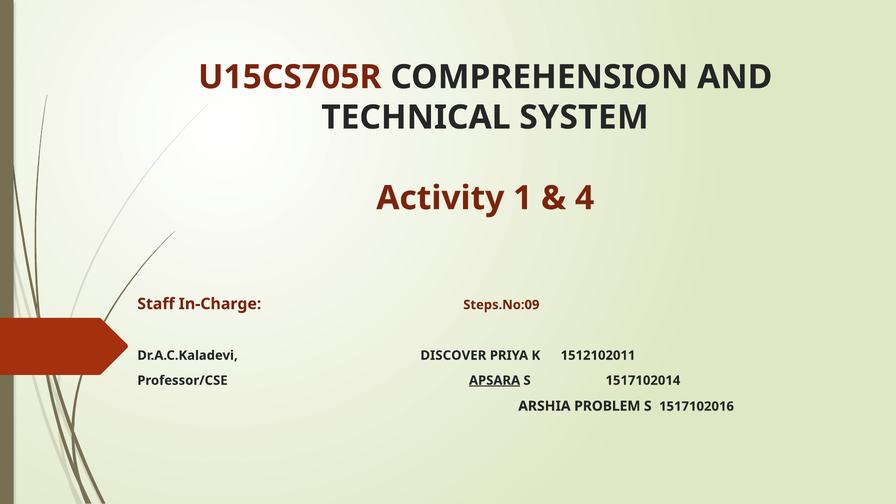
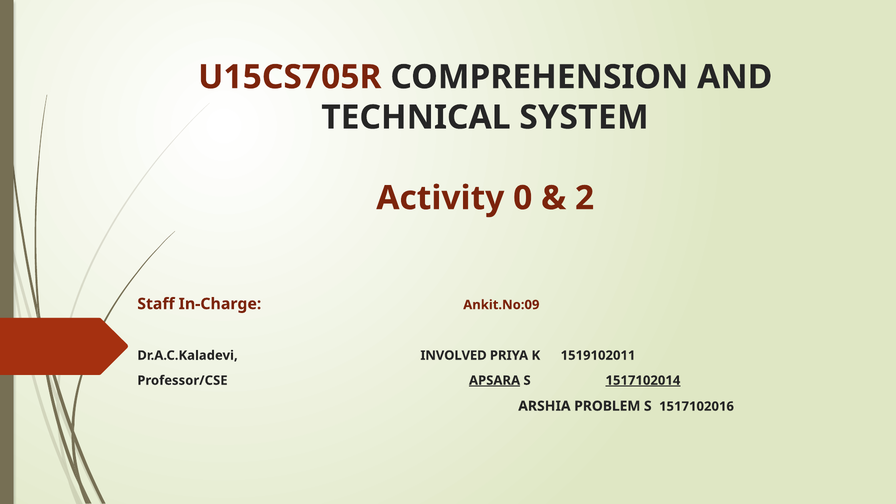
1: 1 -> 0
4: 4 -> 2
Steps.No:09: Steps.No:09 -> Ankit.No:09
DISCOVER: DISCOVER -> INVOLVED
1512102011: 1512102011 -> 1519102011
1517102014 underline: none -> present
